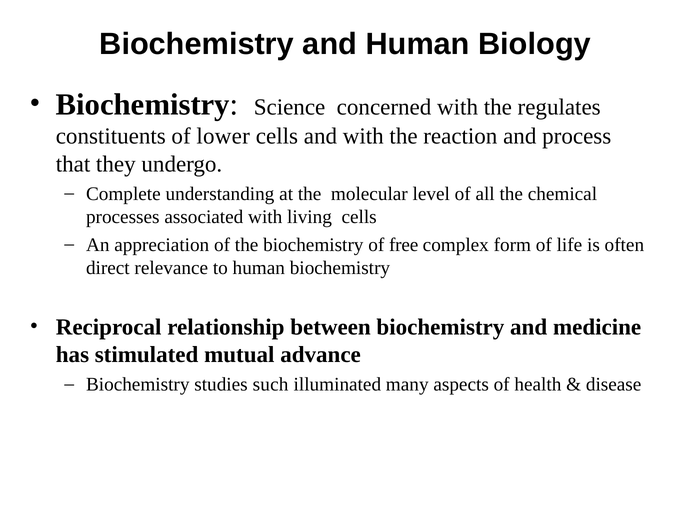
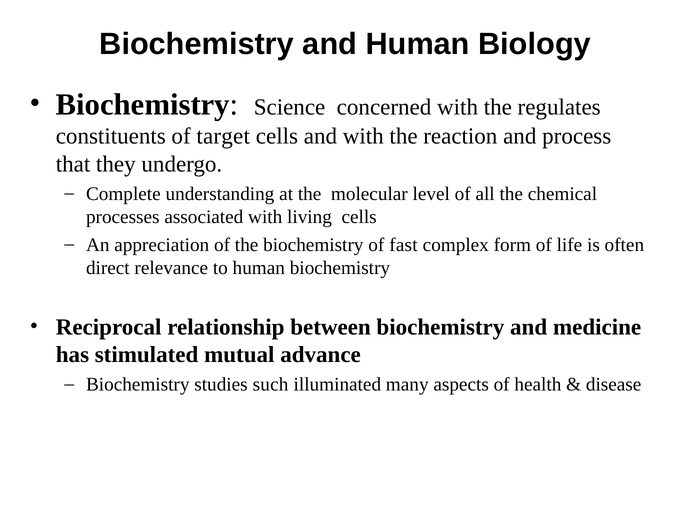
lower: lower -> target
free: free -> fast
